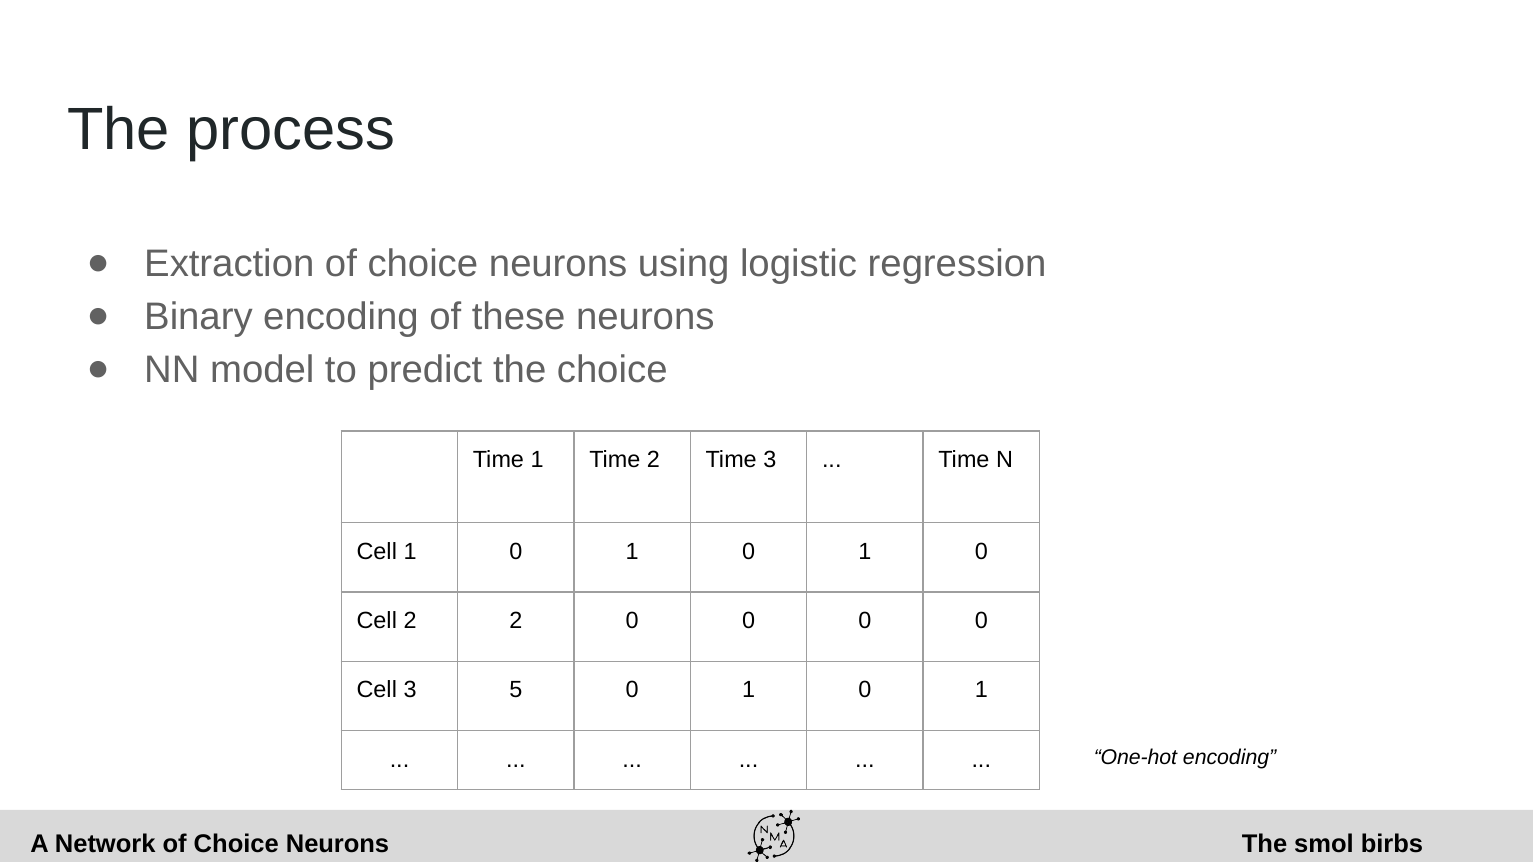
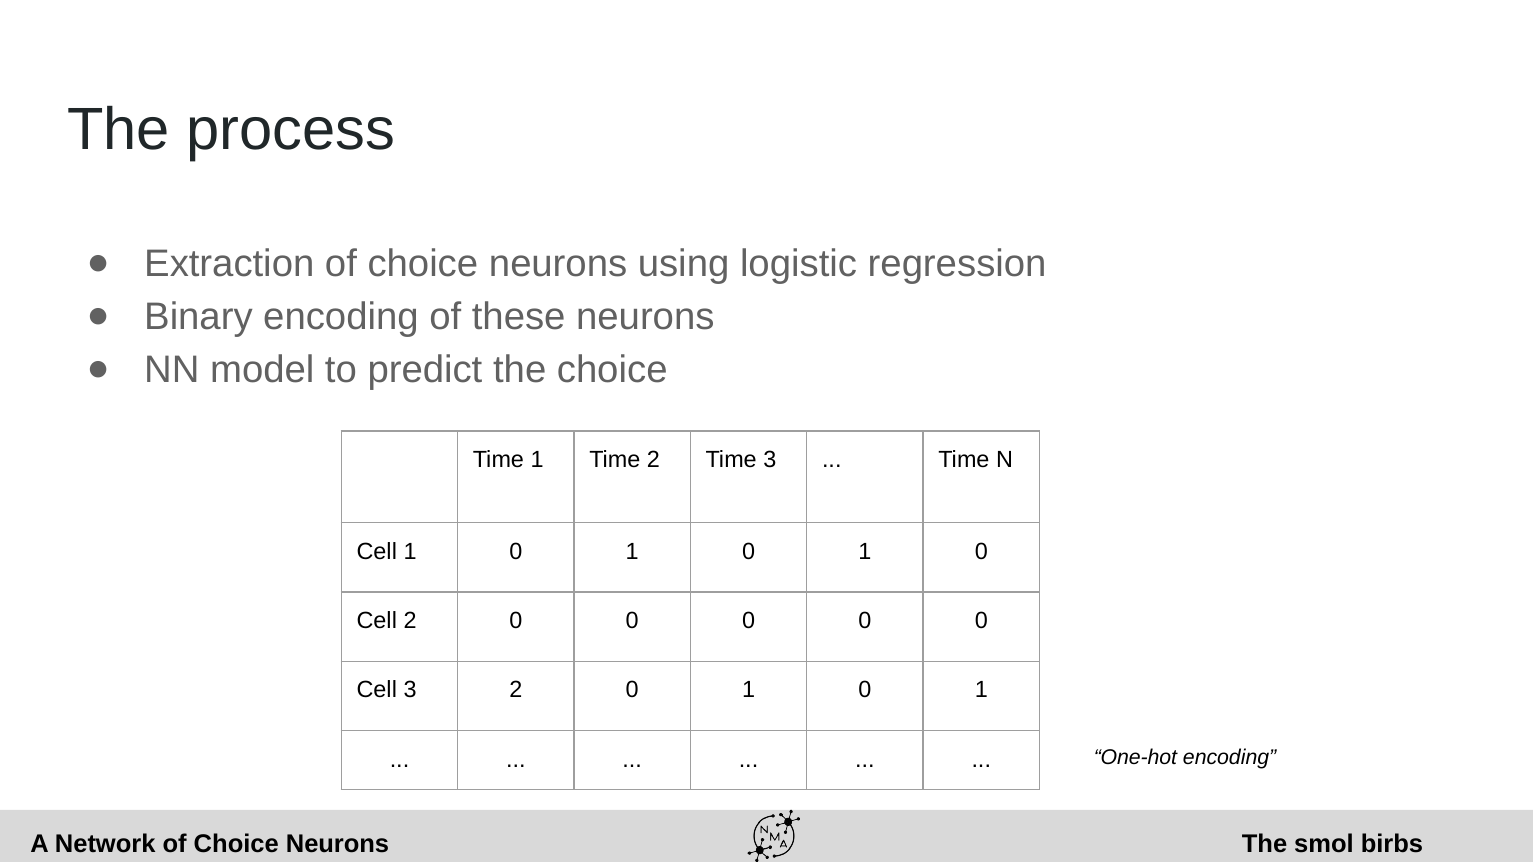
Cell 2 2: 2 -> 0
3 5: 5 -> 2
